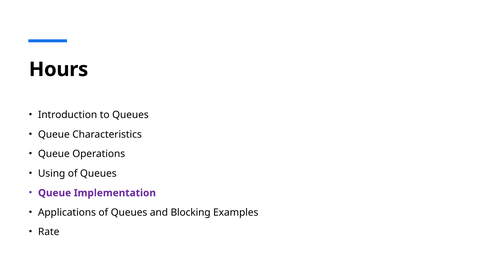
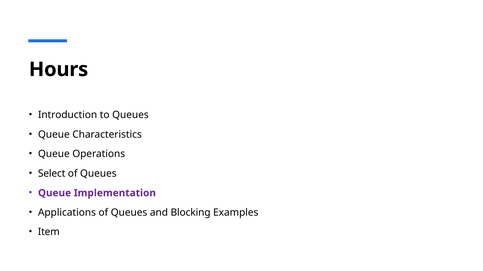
Using: Using -> Select
Rate: Rate -> Item
